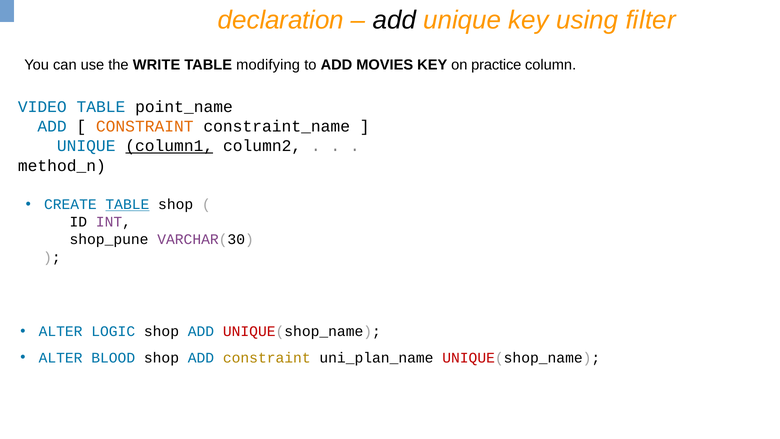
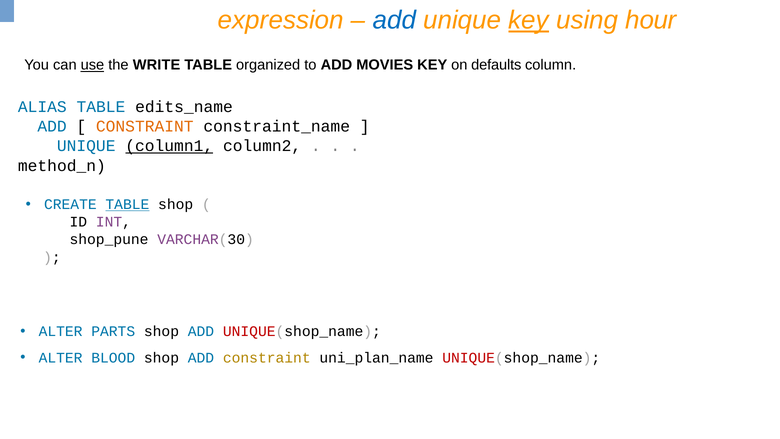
declaration: declaration -> expression
add at (394, 20) colour: black -> blue
key at (529, 20) underline: none -> present
filter: filter -> hour
use underline: none -> present
modifying: modifying -> organized
practice: practice -> defaults
VIDEO: VIDEO -> ALIAS
point_name: point_name -> edits_name
LOGIC: LOGIC -> PARTS
